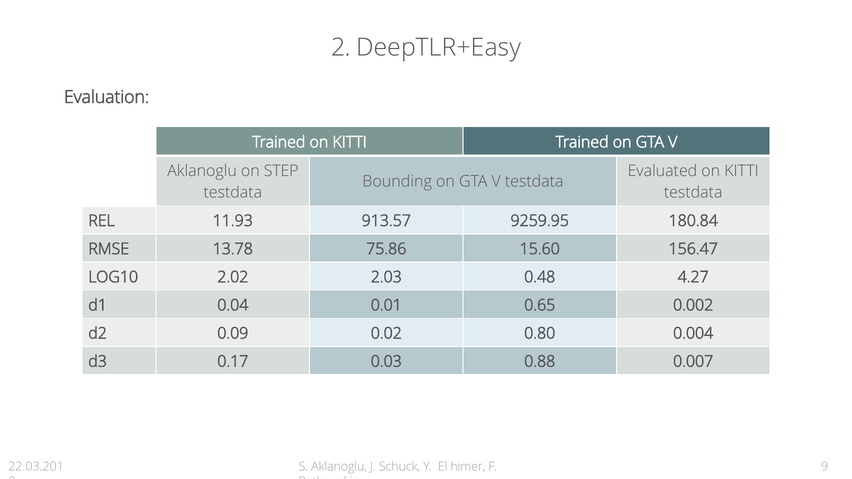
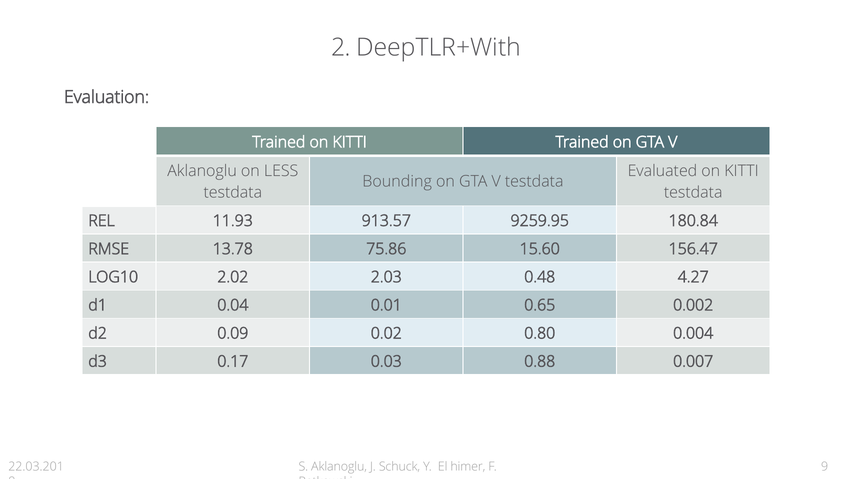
DeepTLR+Easy: DeepTLR+Easy -> DeepTLR+With
STEP: STEP -> LESS
